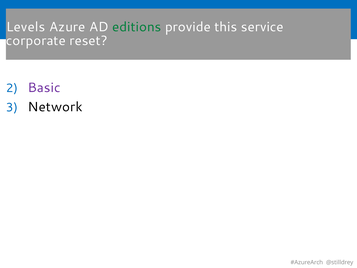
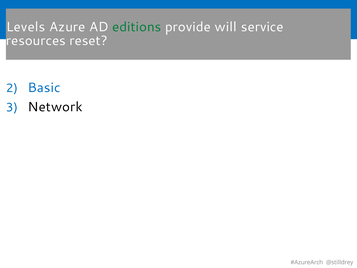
this: this -> will
corporate: corporate -> resources
Basic colour: purple -> blue
